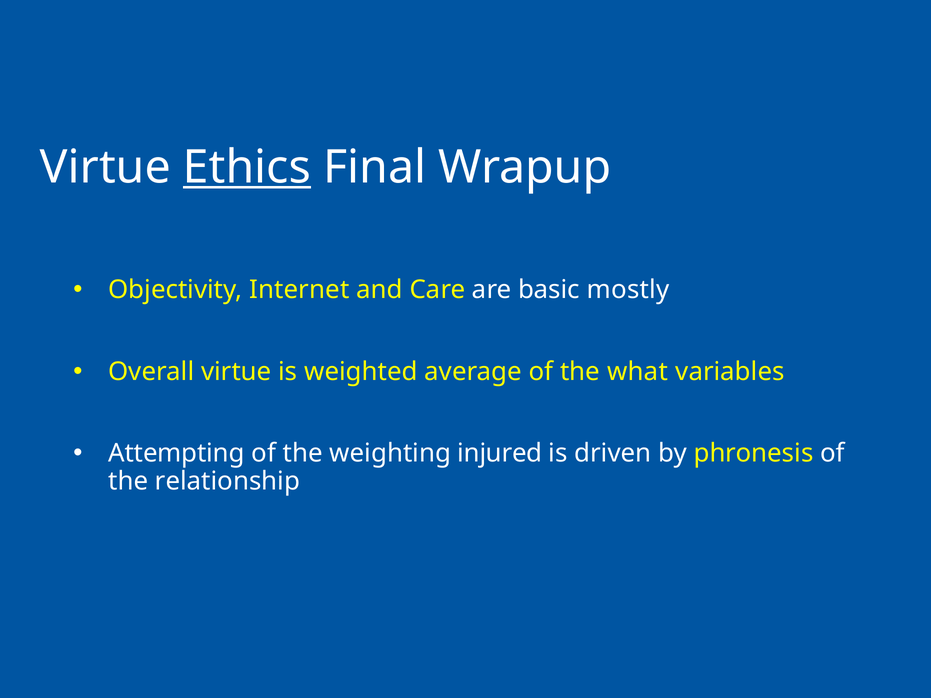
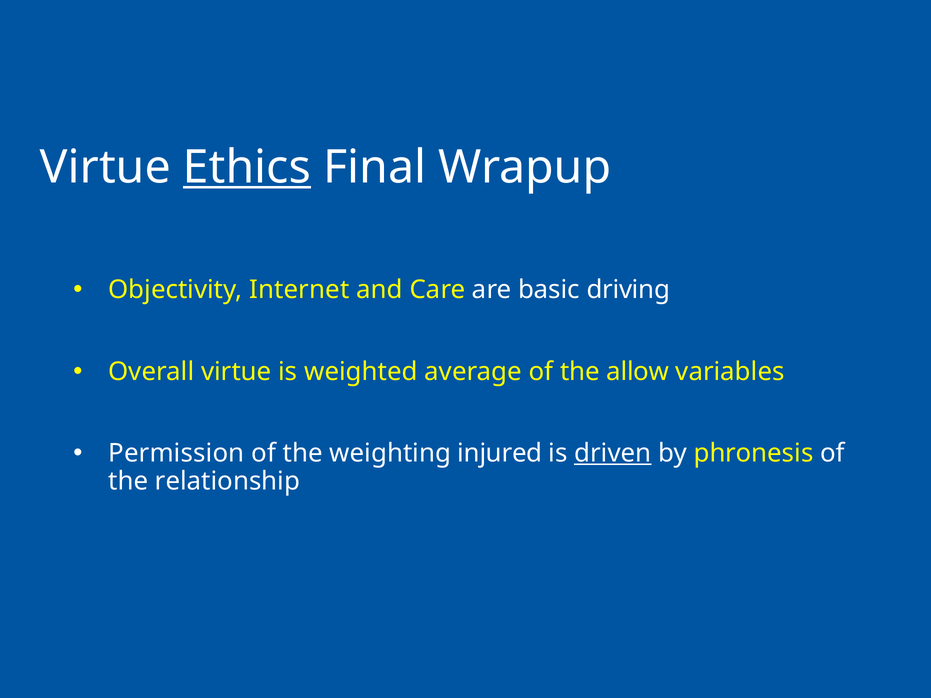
mostly: mostly -> driving
what: what -> allow
Attempting: Attempting -> Permission
driven underline: none -> present
